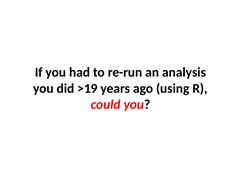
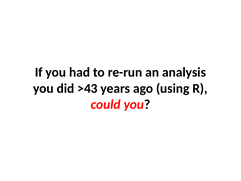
>19: >19 -> >43
